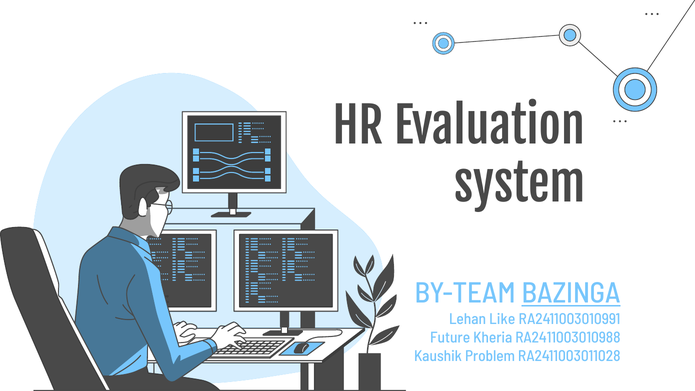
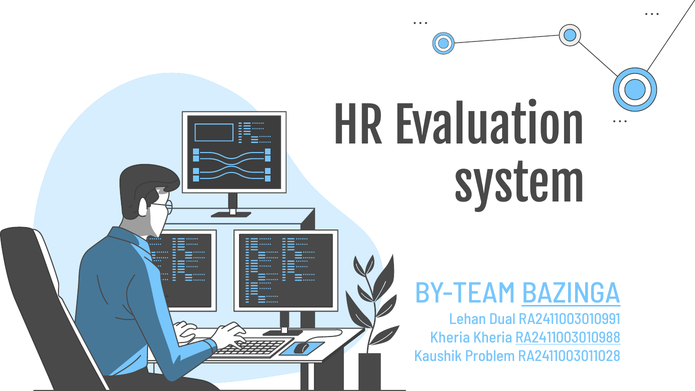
Like: Like -> Dual
Future at (450, 338): Future -> Kheria
RA2411003010988 underline: none -> present
